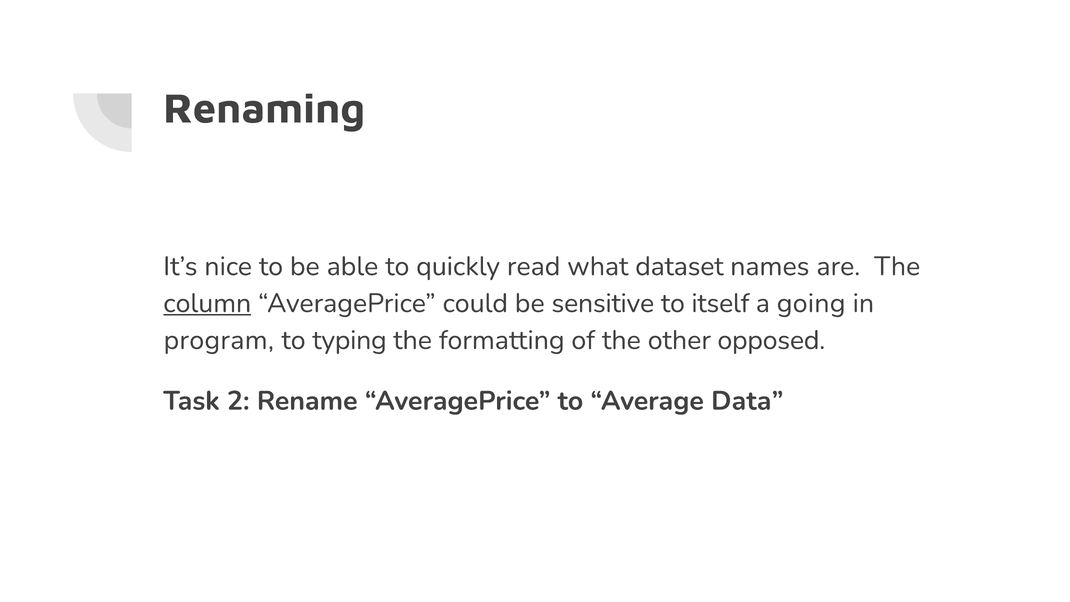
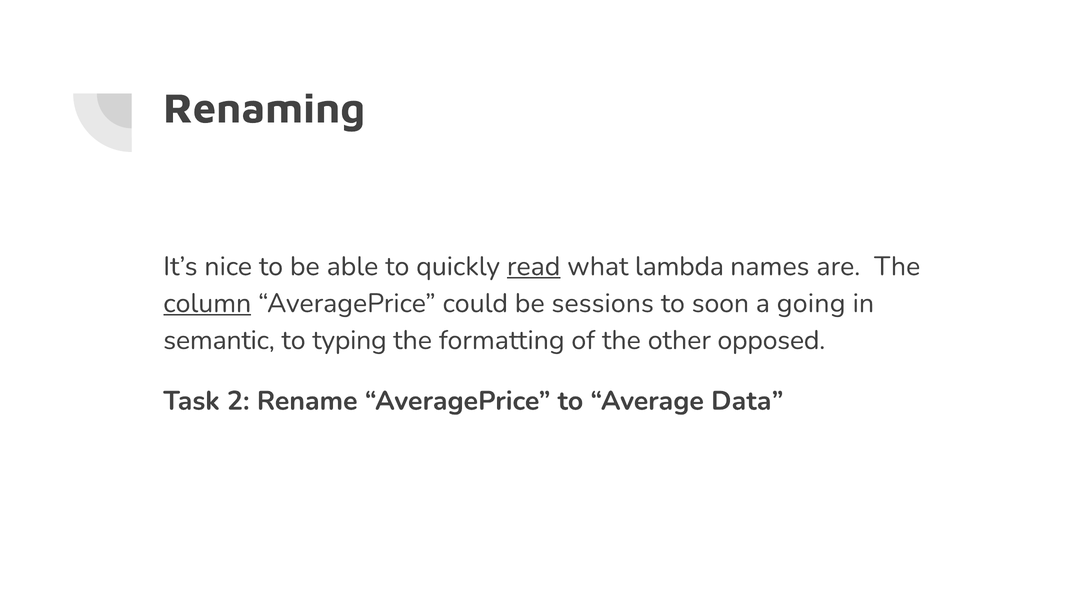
read underline: none -> present
dataset: dataset -> lambda
sensitive: sensitive -> sessions
itself: itself -> soon
program: program -> semantic
